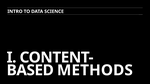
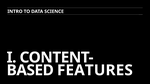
METHODS: METHODS -> FEATURES
